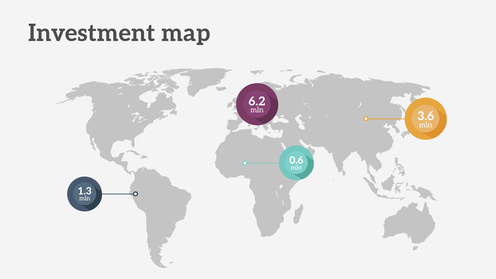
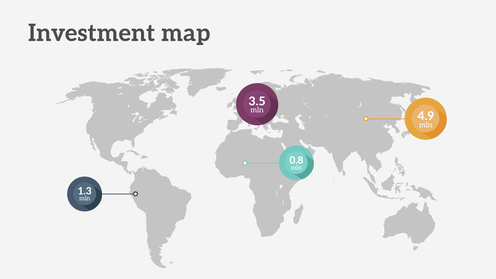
6.2: 6.2 -> 3.5
3.6: 3.6 -> 4.9
0.6: 0.6 -> 0.8
